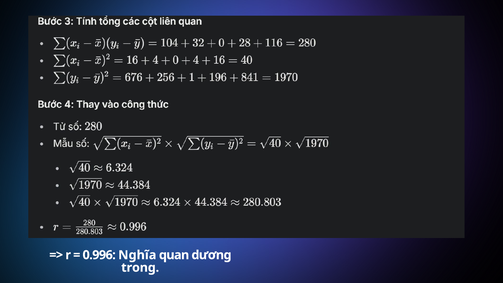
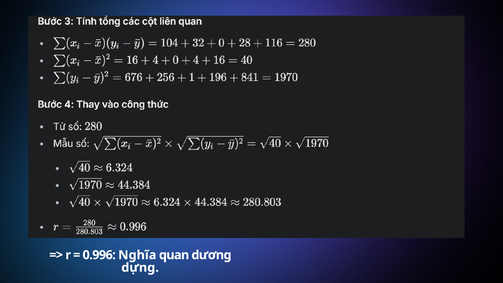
trong: trong -> dựng
